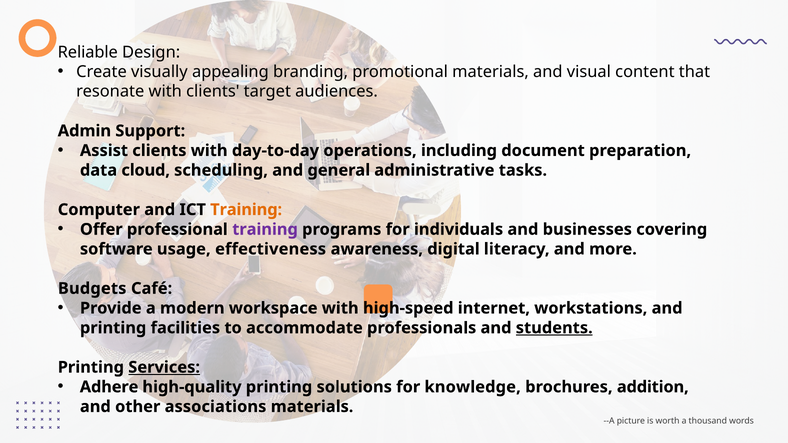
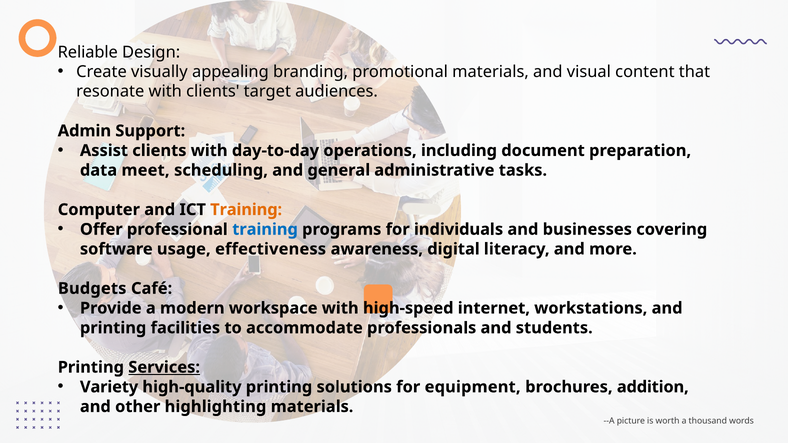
cloud: cloud -> meet
training at (265, 229) colour: purple -> blue
students underline: present -> none
Adhere: Adhere -> Variety
knowledge: knowledge -> equipment
associations: associations -> highlighting
